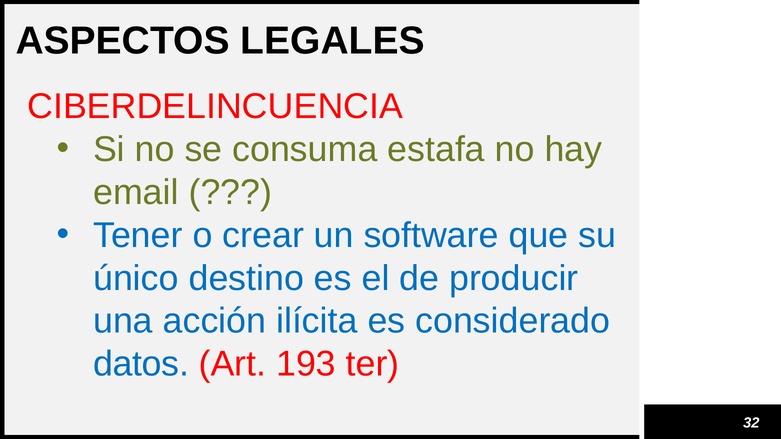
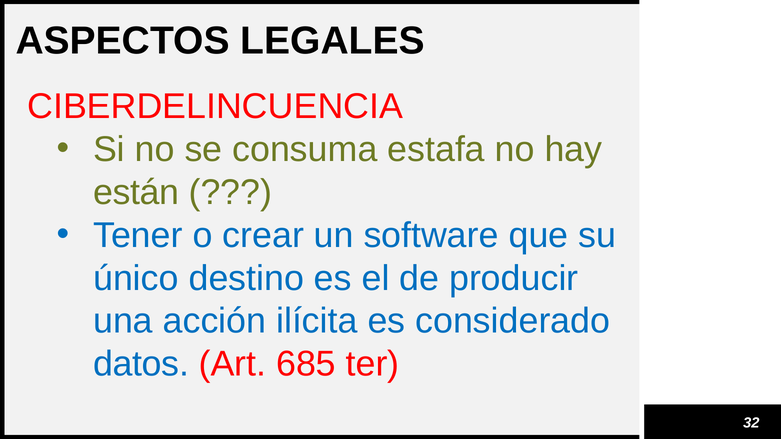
email: email -> están
193: 193 -> 685
